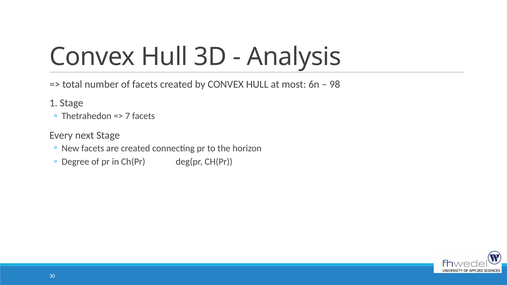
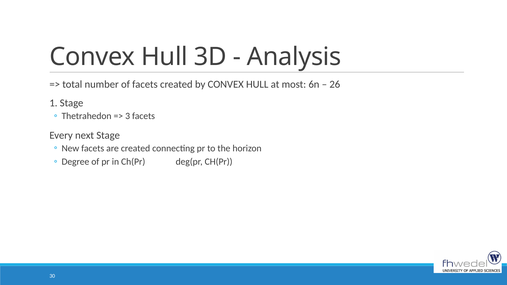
98: 98 -> 26
7: 7 -> 3
